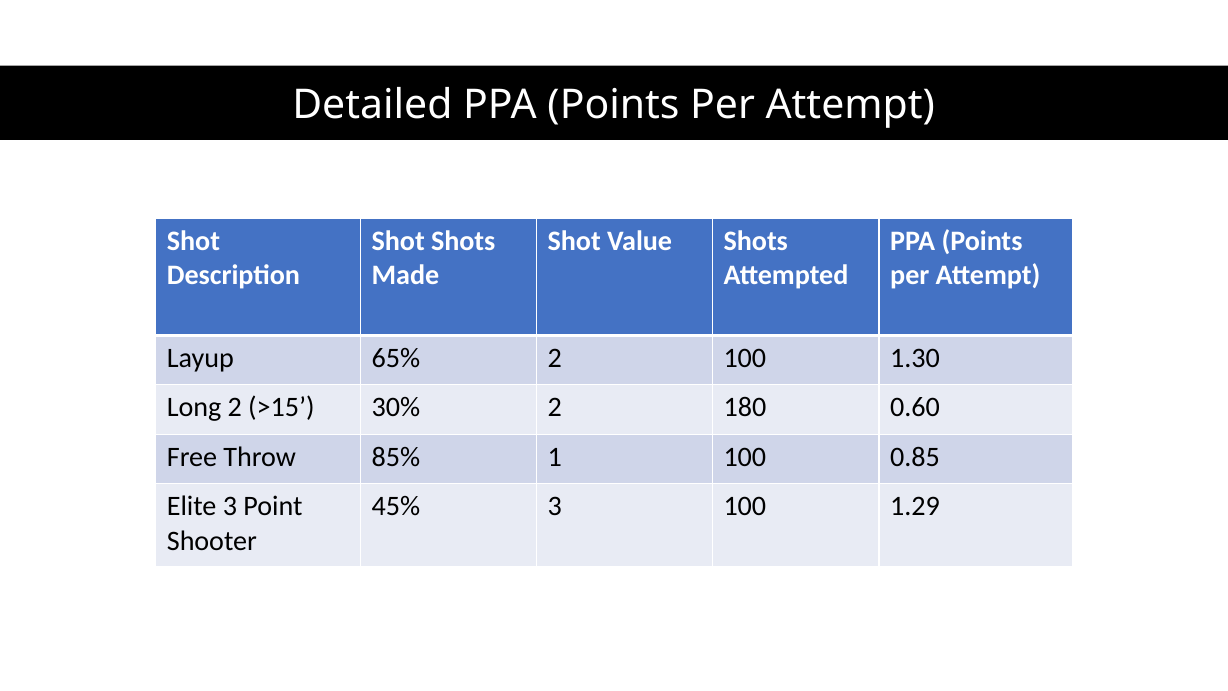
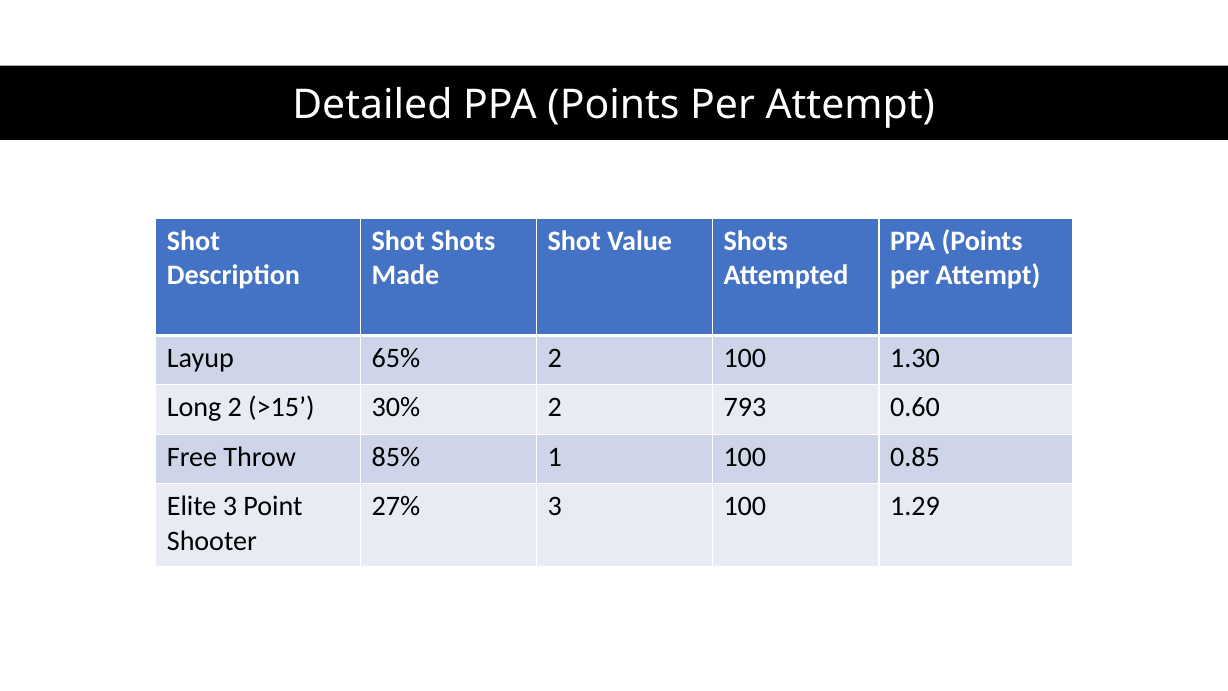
180: 180 -> 793
45%: 45% -> 27%
